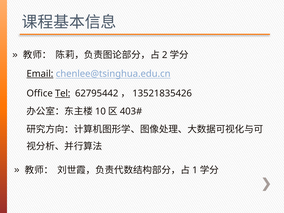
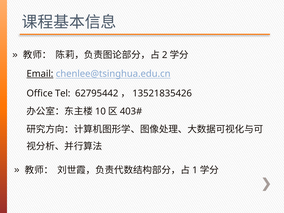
Tel underline: present -> none
